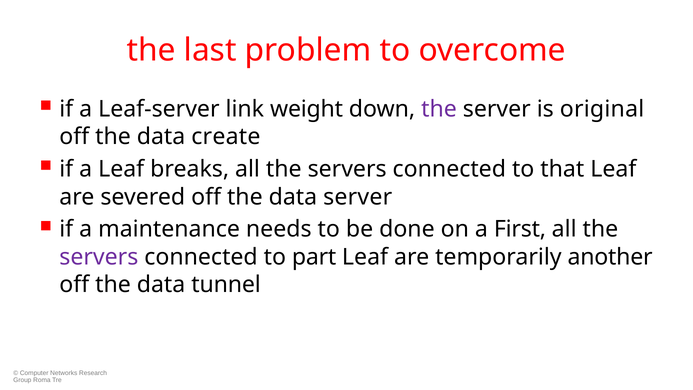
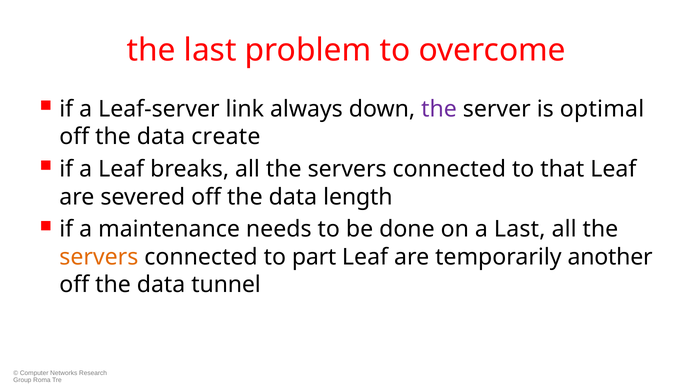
weight: weight -> always
original: original -> optimal
data server: server -> length
a First: First -> Last
servers at (99, 257) colour: purple -> orange
